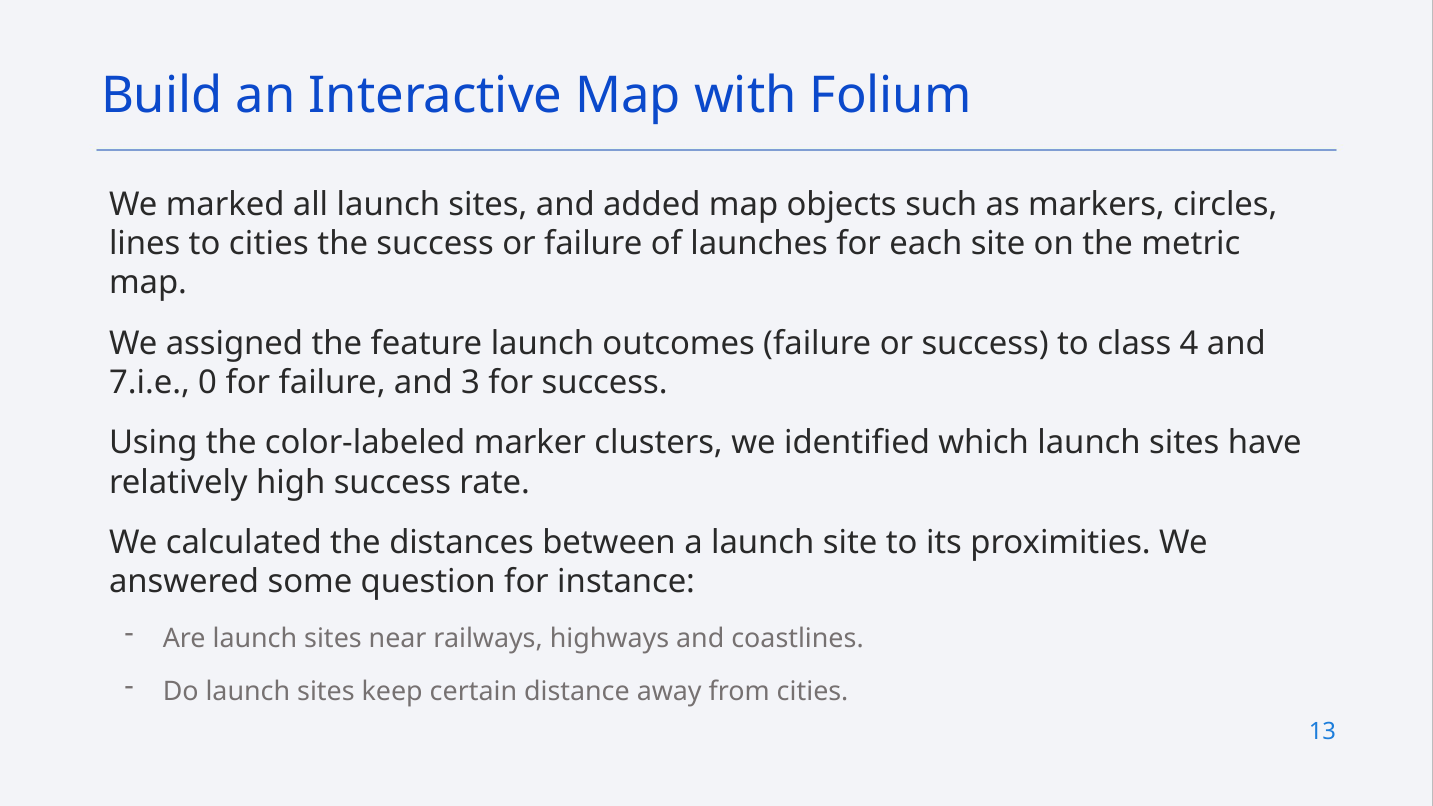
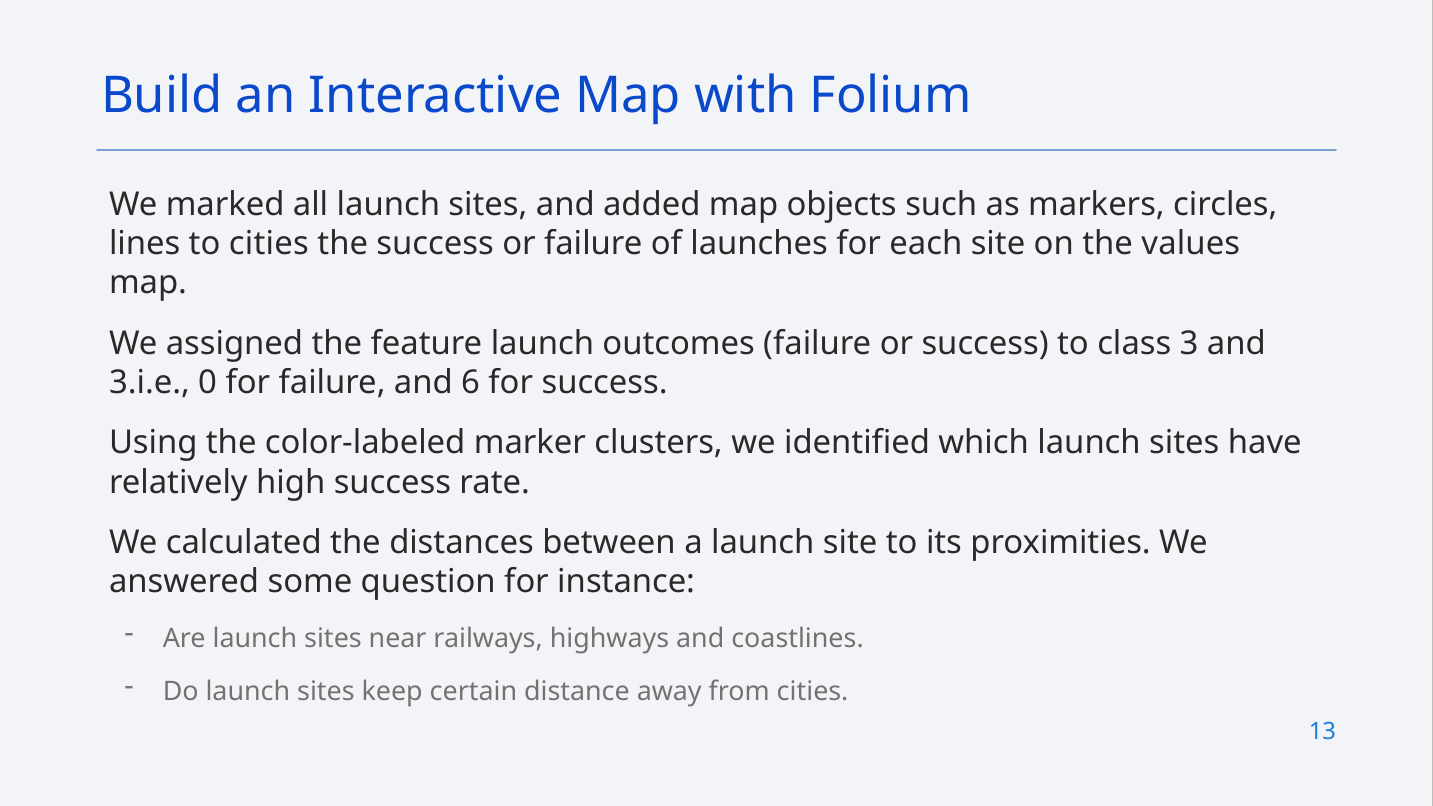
metric: metric -> values
4: 4 -> 3
7.i.e: 7.i.e -> 3.i.e
3: 3 -> 6
